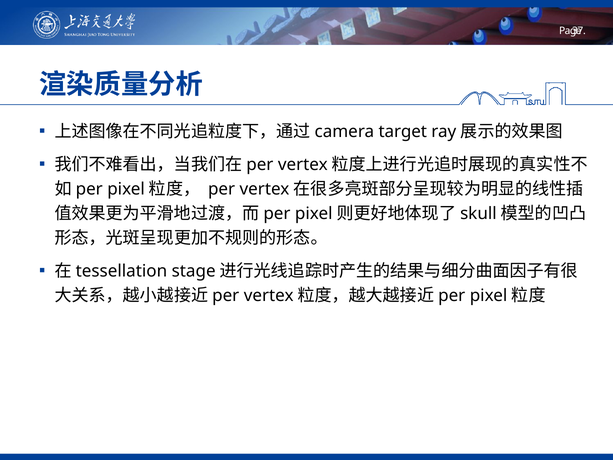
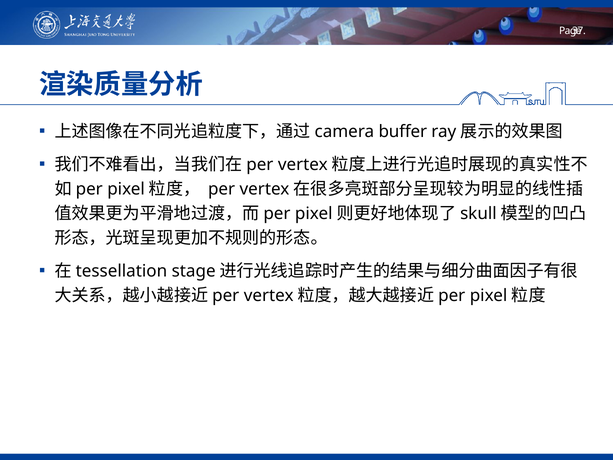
target: target -> buffer
